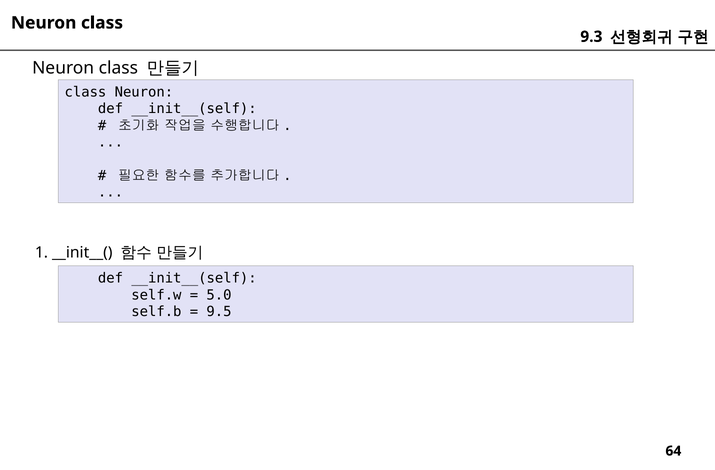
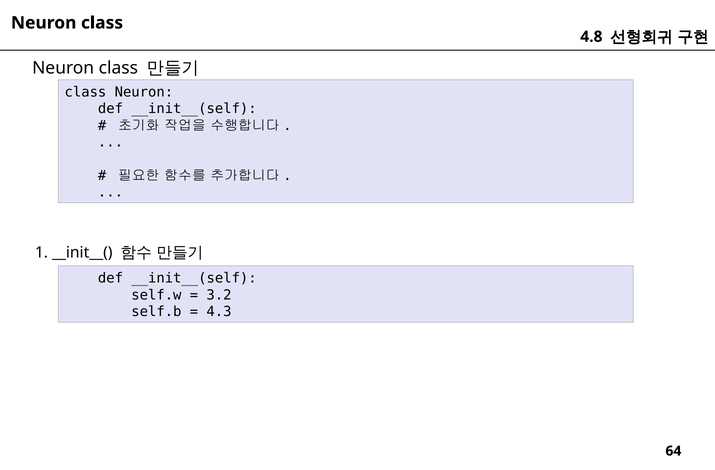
9.3: 9.3 -> 4.8
5.0: 5.0 -> 3.2
9.5: 9.5 -> 4.3
